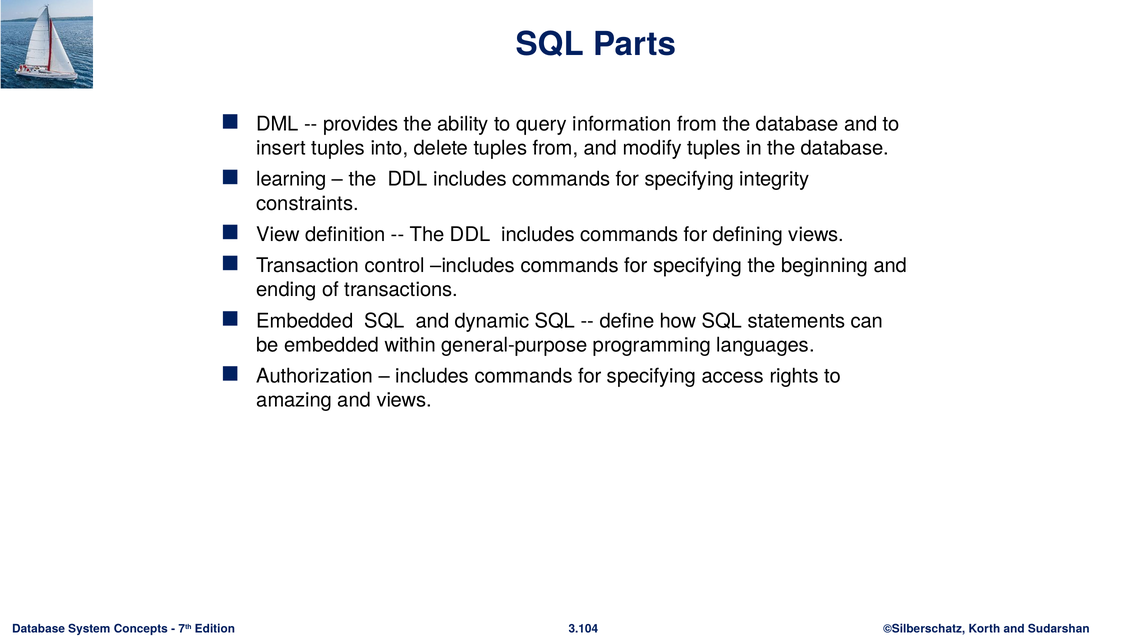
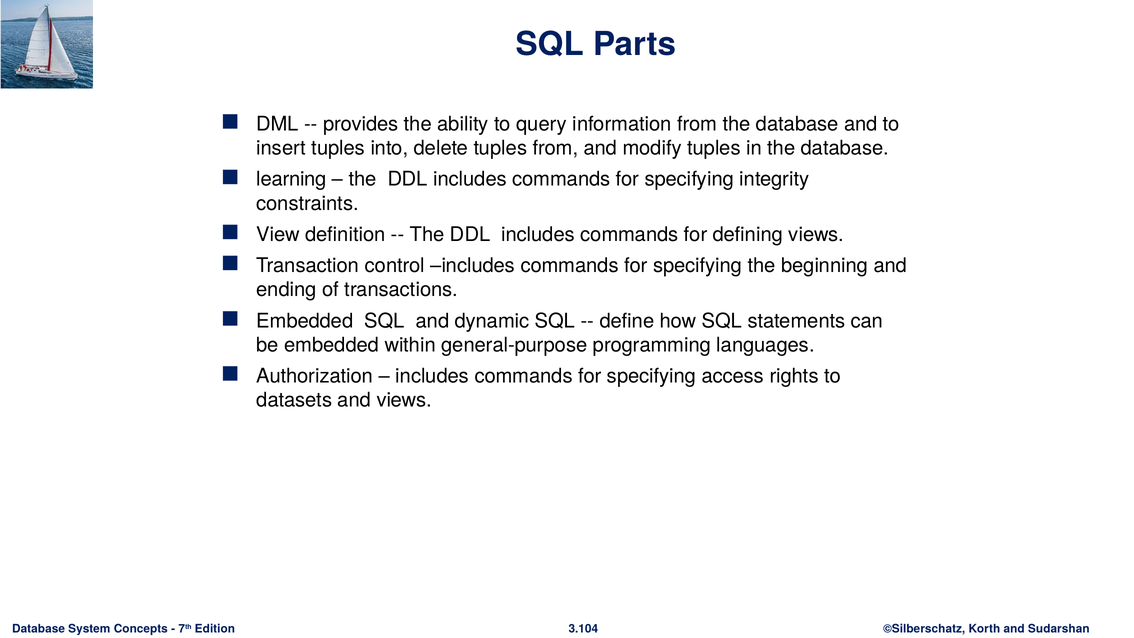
amazing: amazing -> datasets
